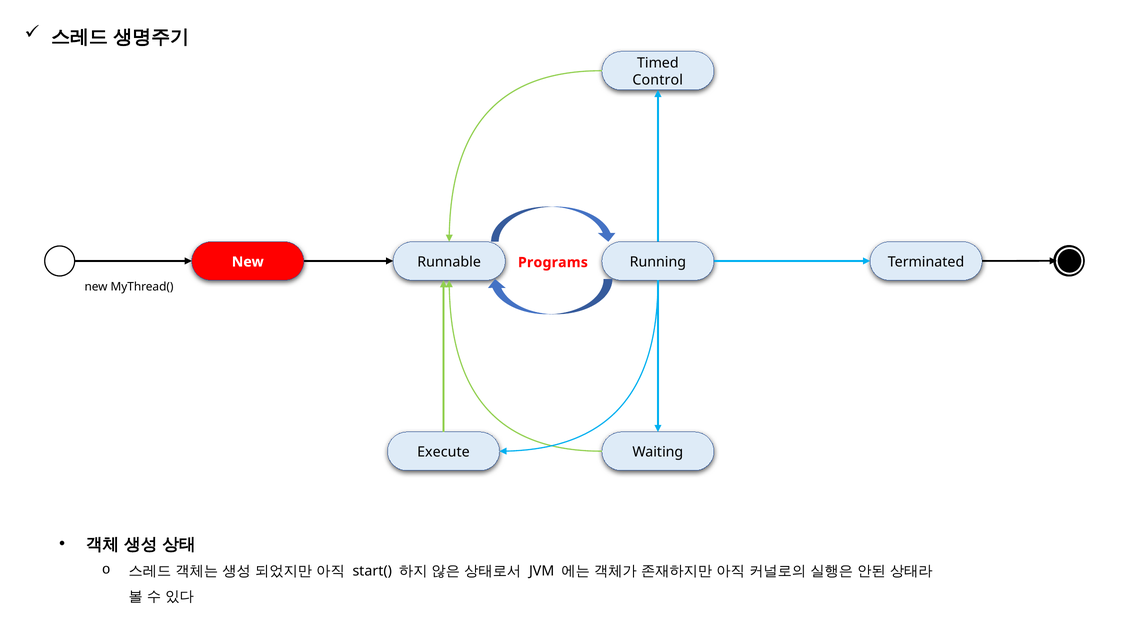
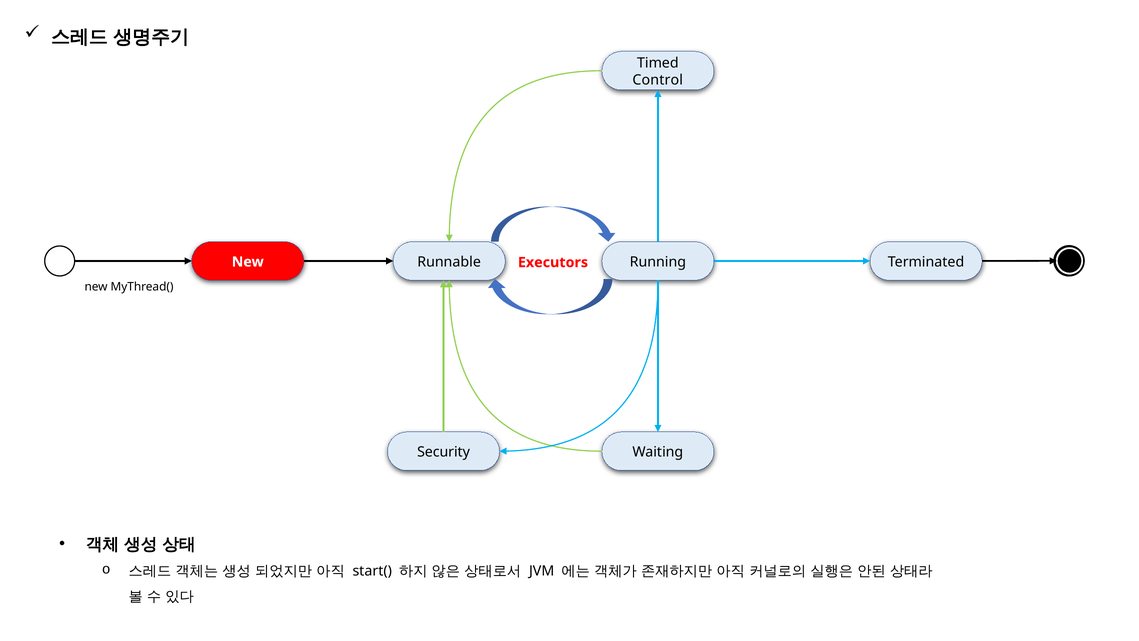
Programs: Programs -> Executors
Execute: Execute -> Security
